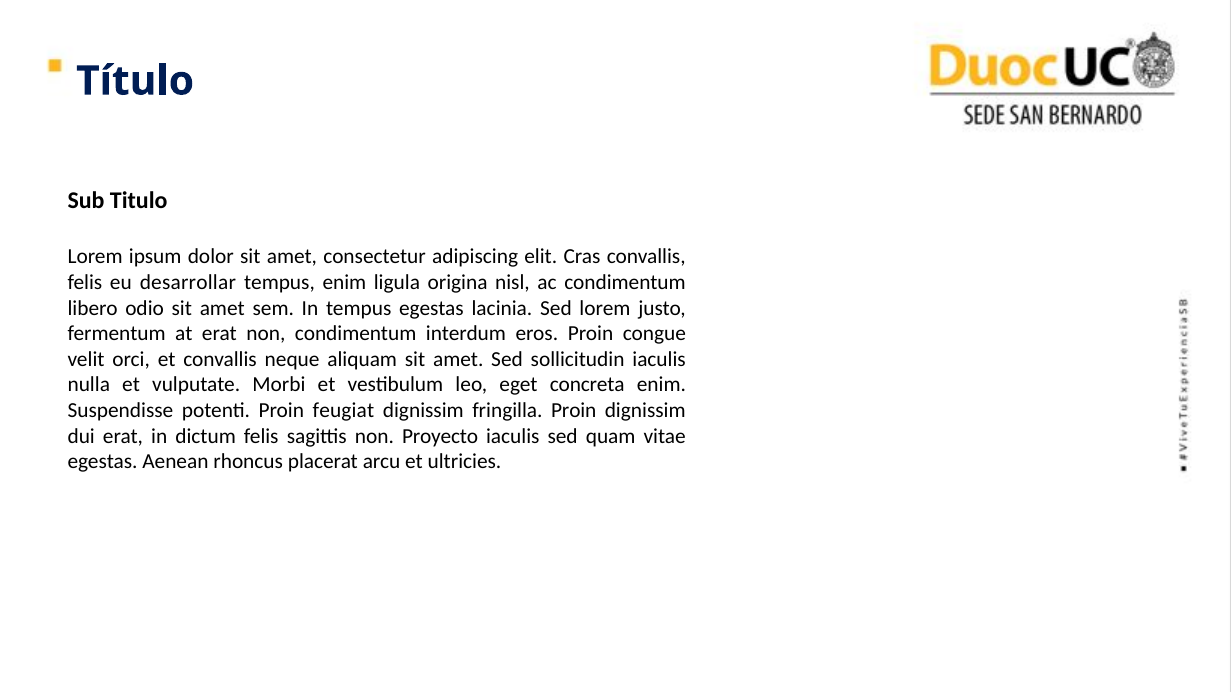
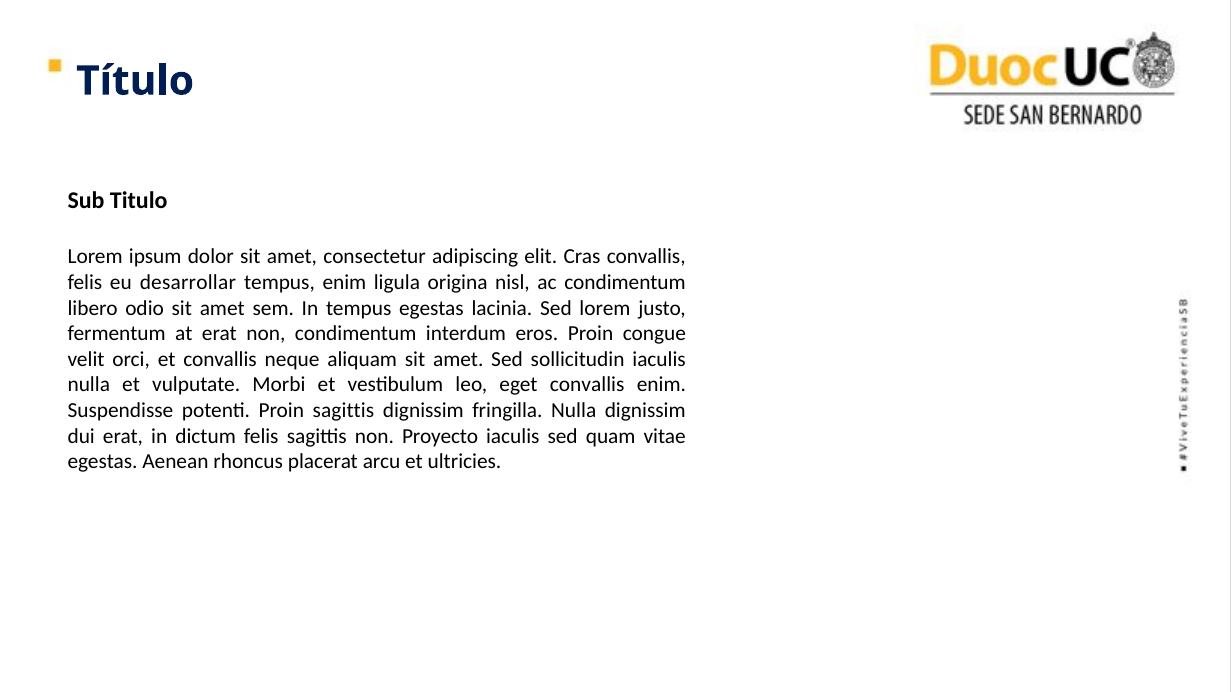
eget concreta: concreta -> convallis
Proin feugiat: feugiat -> sagittis
fringilla Proin: Proin -> Nulla
